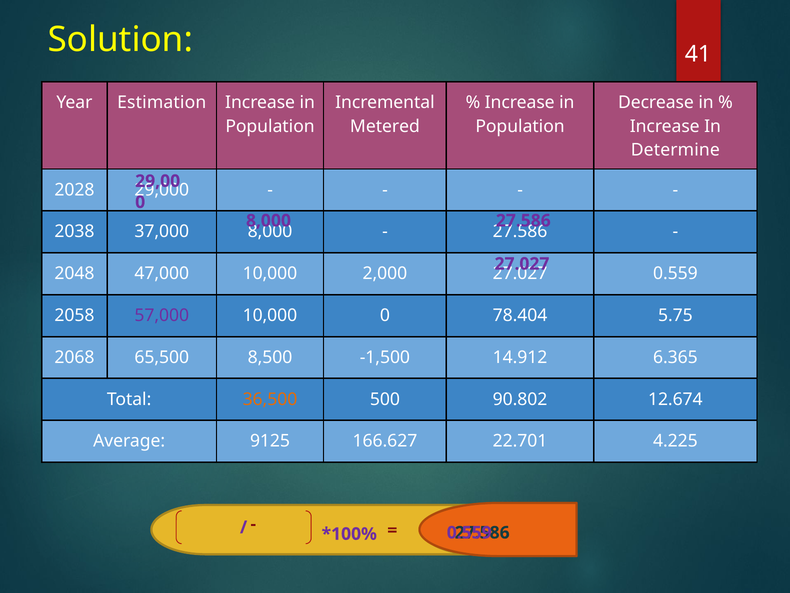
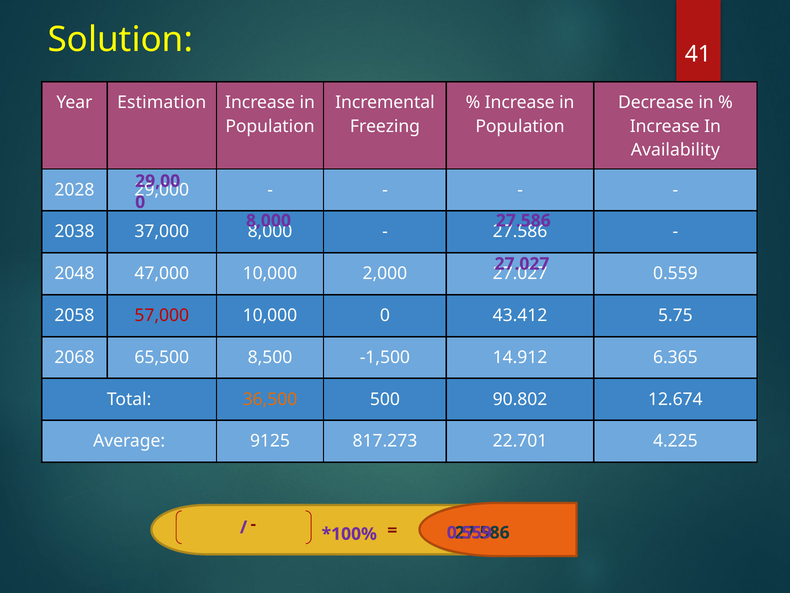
Metered: Metered -> Freezing
Determine: Determine -> Availability
57,000 colour: purple -> red
78.404: 78.404 -> 43.412
166.627: 166.627 -> 817.273
